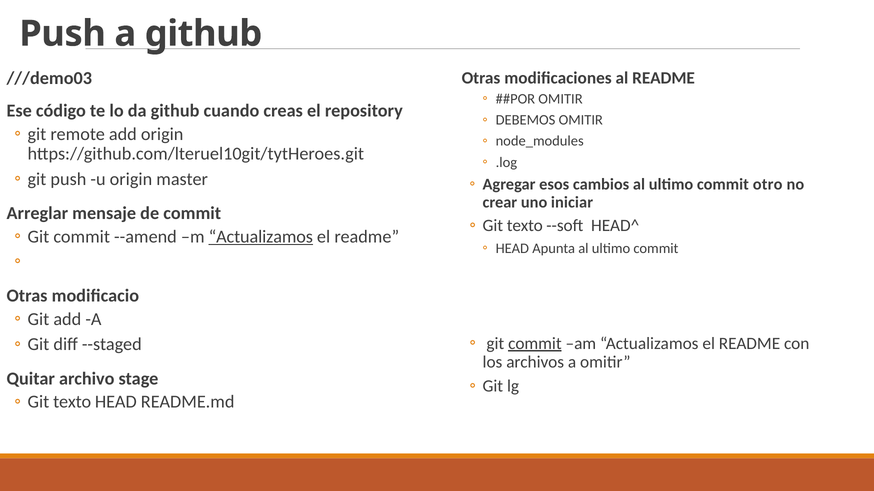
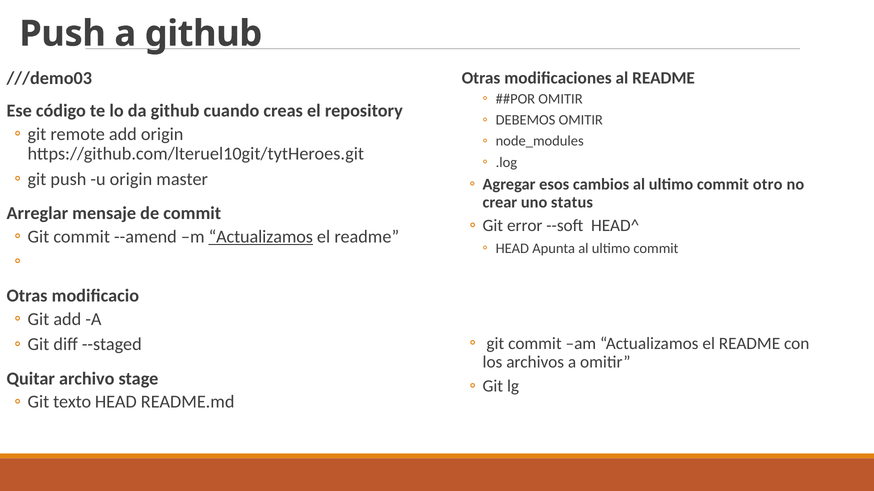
iniciar: iniciar -> status
texto at (525, 226): texto -> error
commit at (535, 344) underline: present -> none
